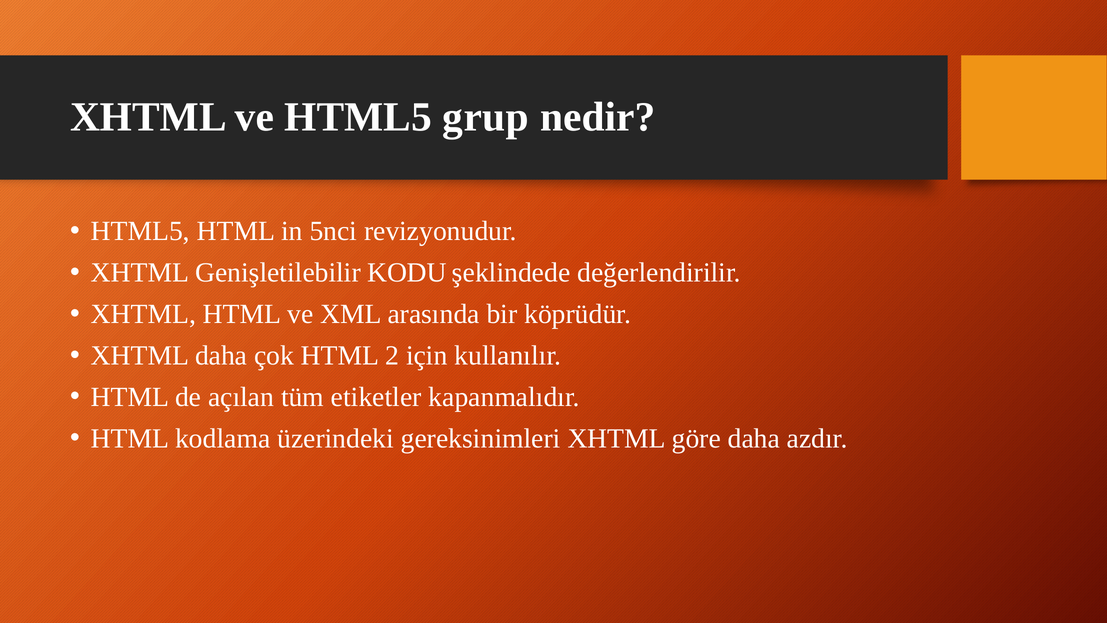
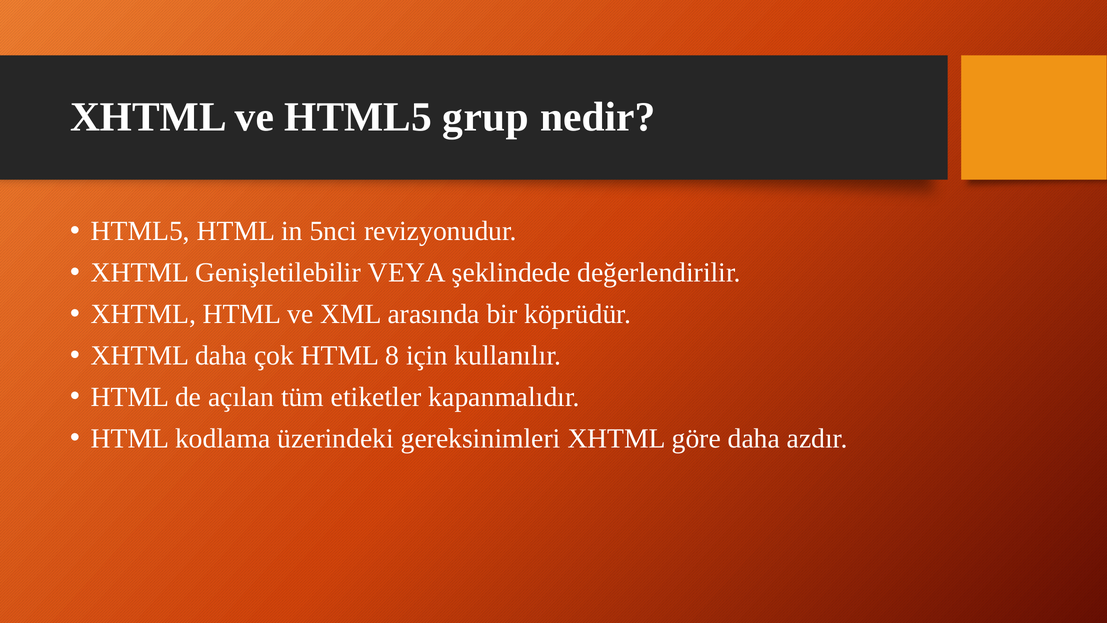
KODU: KODU -> VEYA
2: 2 -> 8
